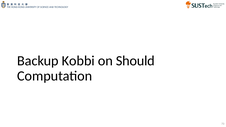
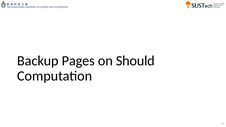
Kobbi: Kobbi -> Pages
